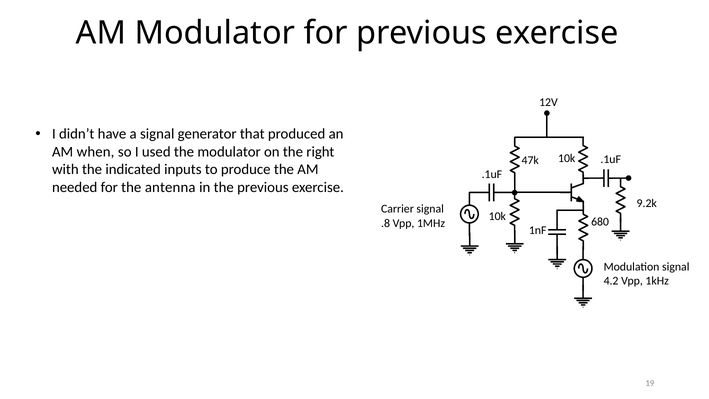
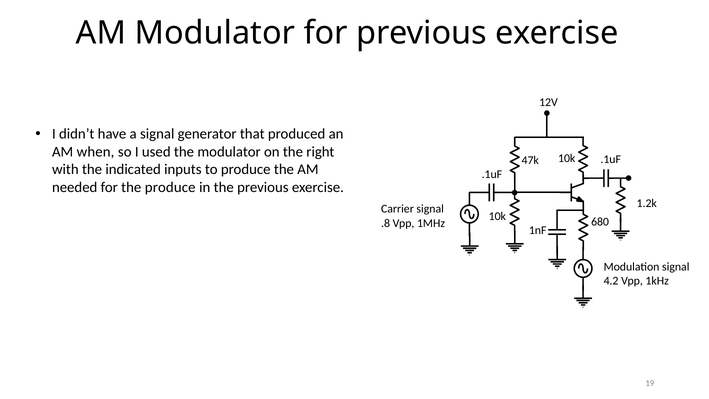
the antenna: antenna -> produce
9.2k: 9.2k -> 1.2k
